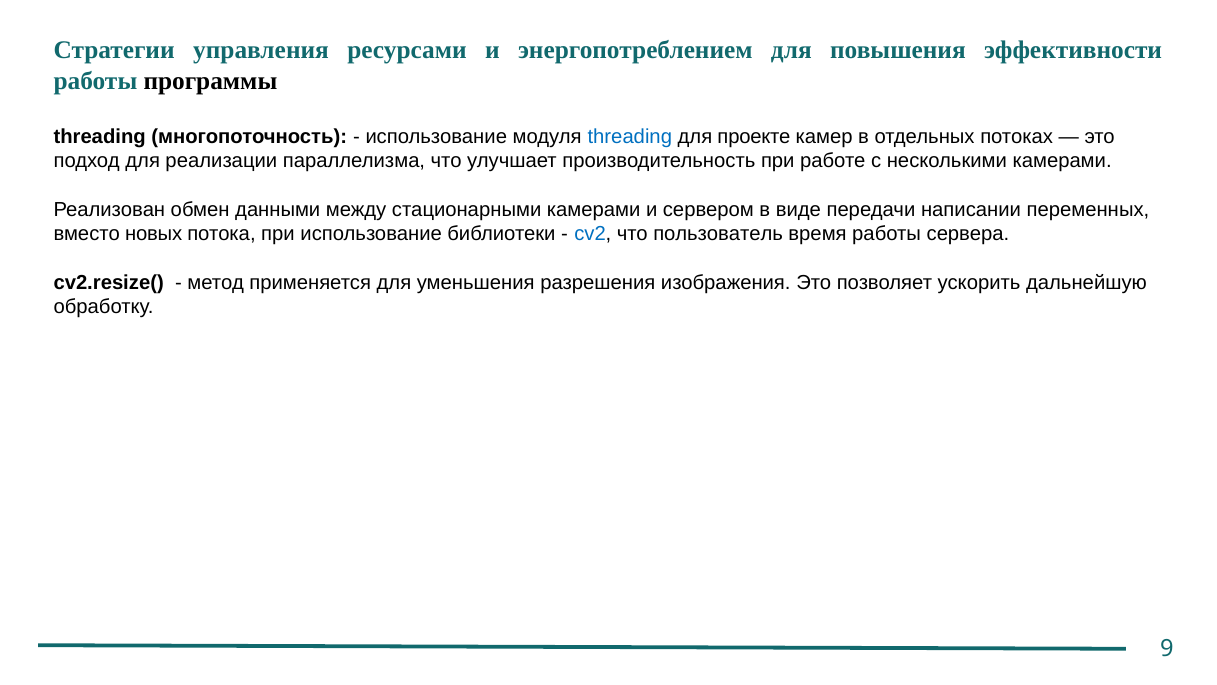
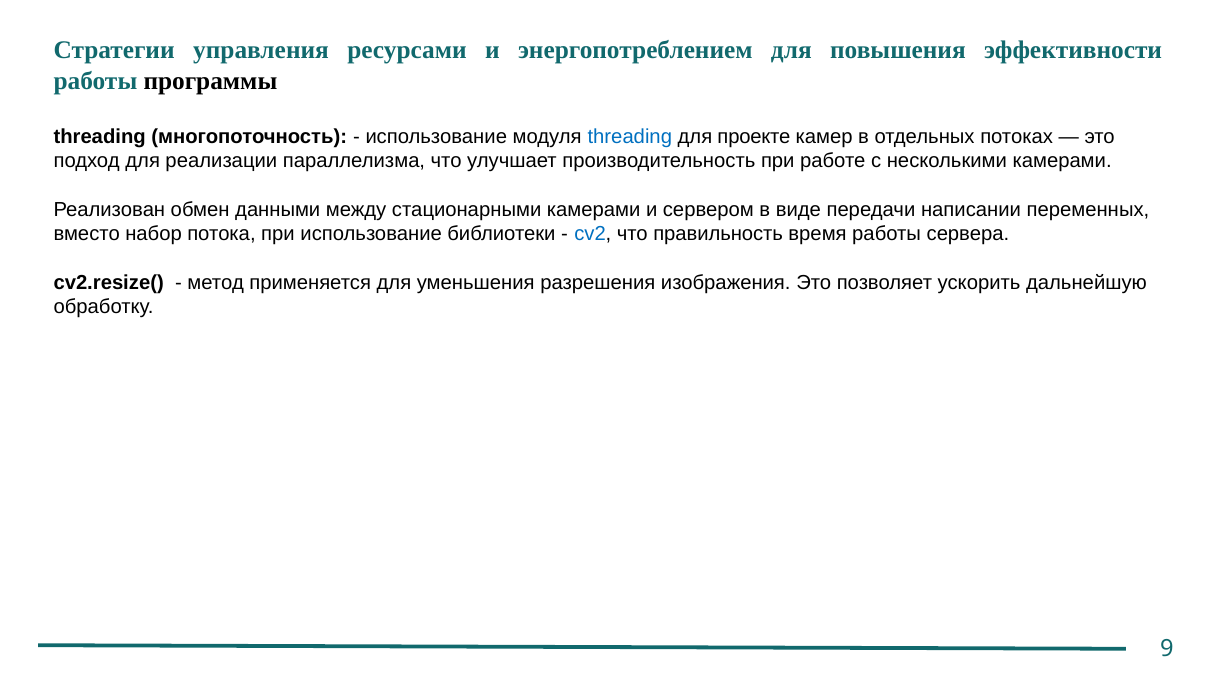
новых: новых -> набор
пользователь: пользователь -> правильность
